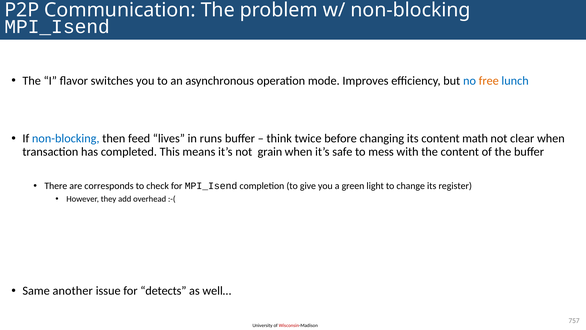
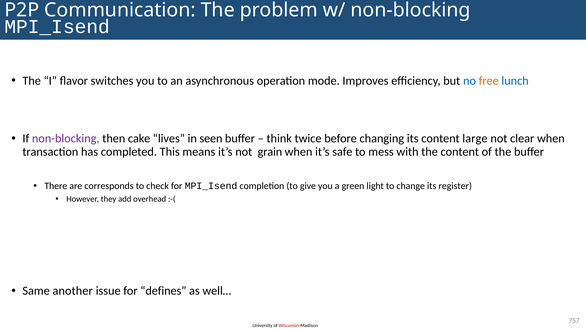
non-blocking at (66, 138) colour: blue -> purple
feed: feed -> cake
runs: runs -> seen
math: math -> large
detects: detects -> defines
